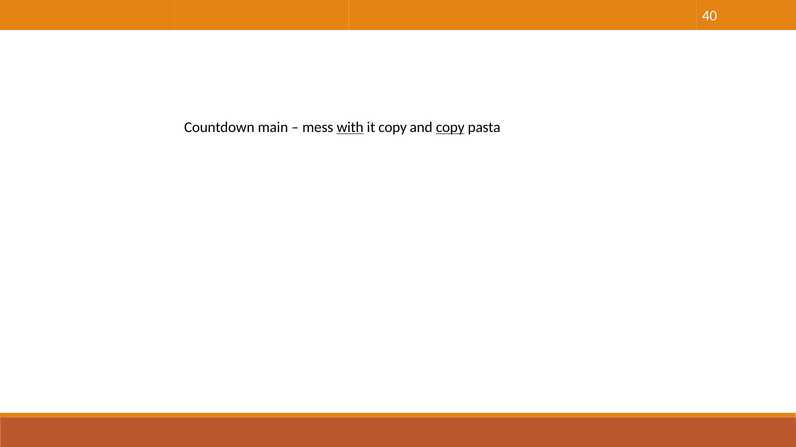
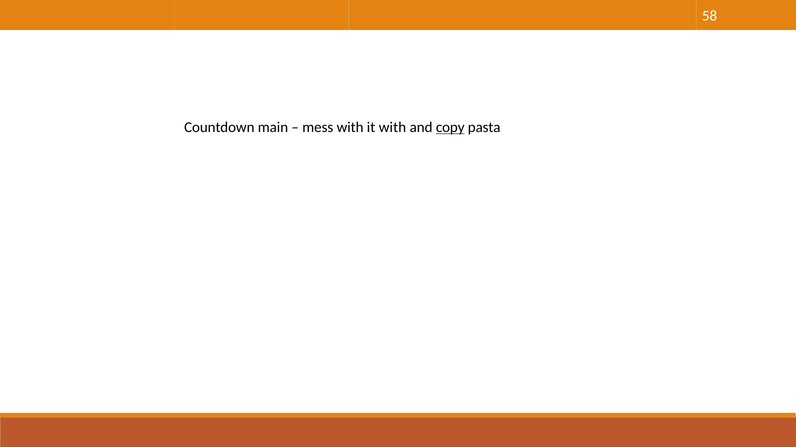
40 at (710, 16): 40 -> 58
with at (350, 128) underline: present -> none
it copy: copy -> with
